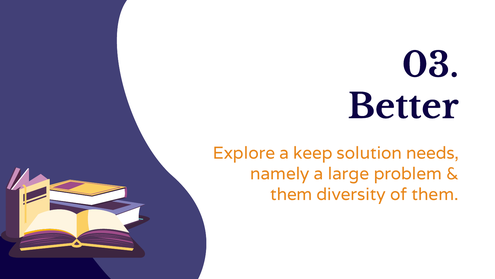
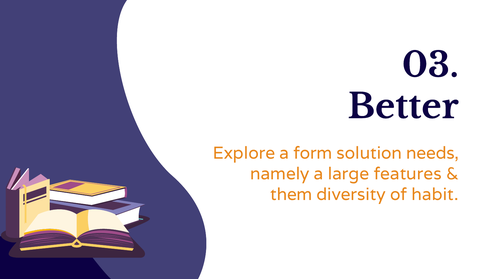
keep: keep -> form
problem: problem -> features
of them: them -> habit
